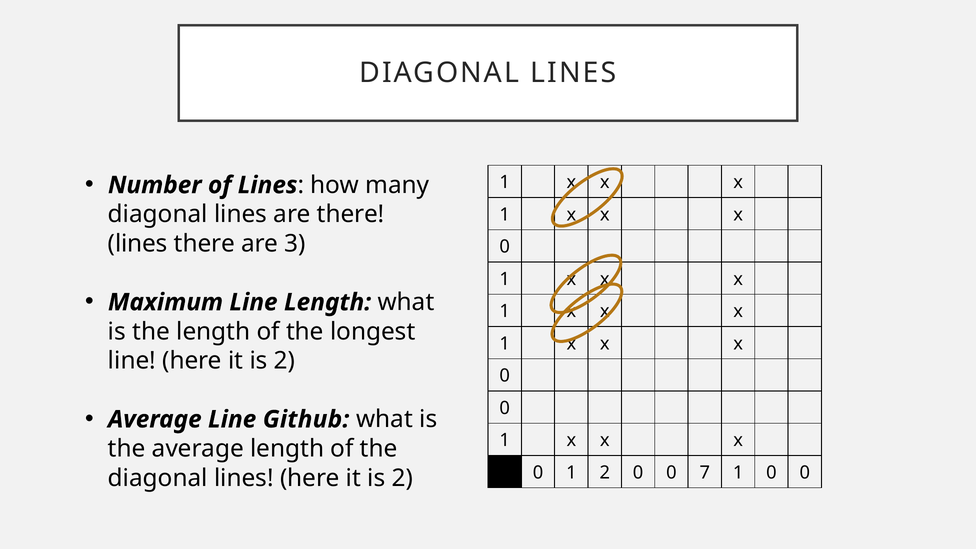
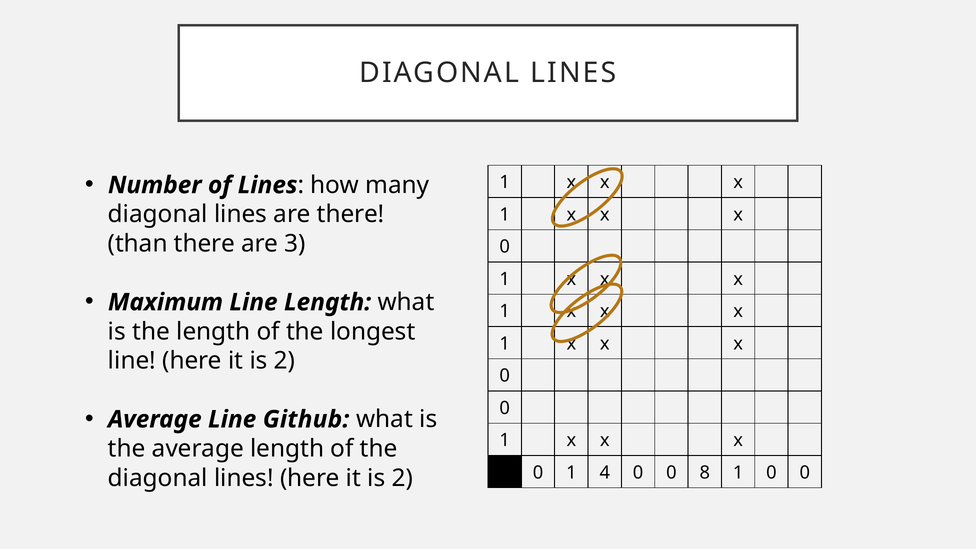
lines at (138, 244): lines -> than
1 2: 2 -> 4
7: 7 -> 8
